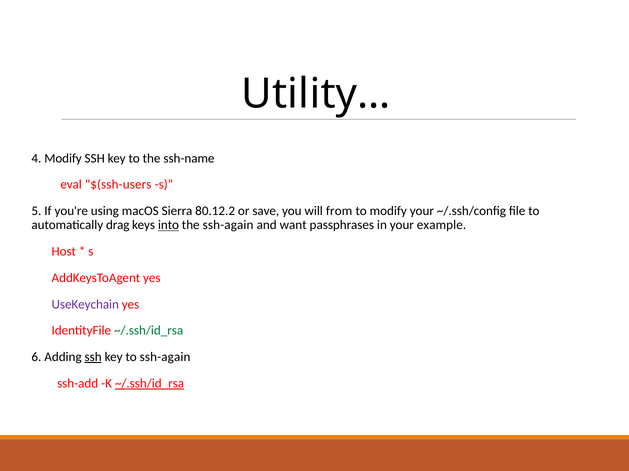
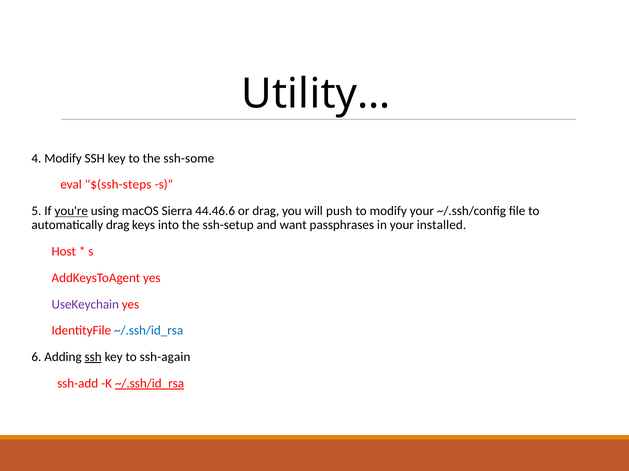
ssh-name: ssh-name -> ssh-some
$(ssh-users: $(ssh-users -> $(ssh-steps
you're underline: none -> present
80.12.2: 80.12.2 -> 44.46.6
or save: save -> drag
from: from -> push
into underline: present -> none
the ssh-again: ssh-again -> ssh-setup
example: example -> installed
~/.ssh/id_rsa at (149, 331) colour: green -> blue
